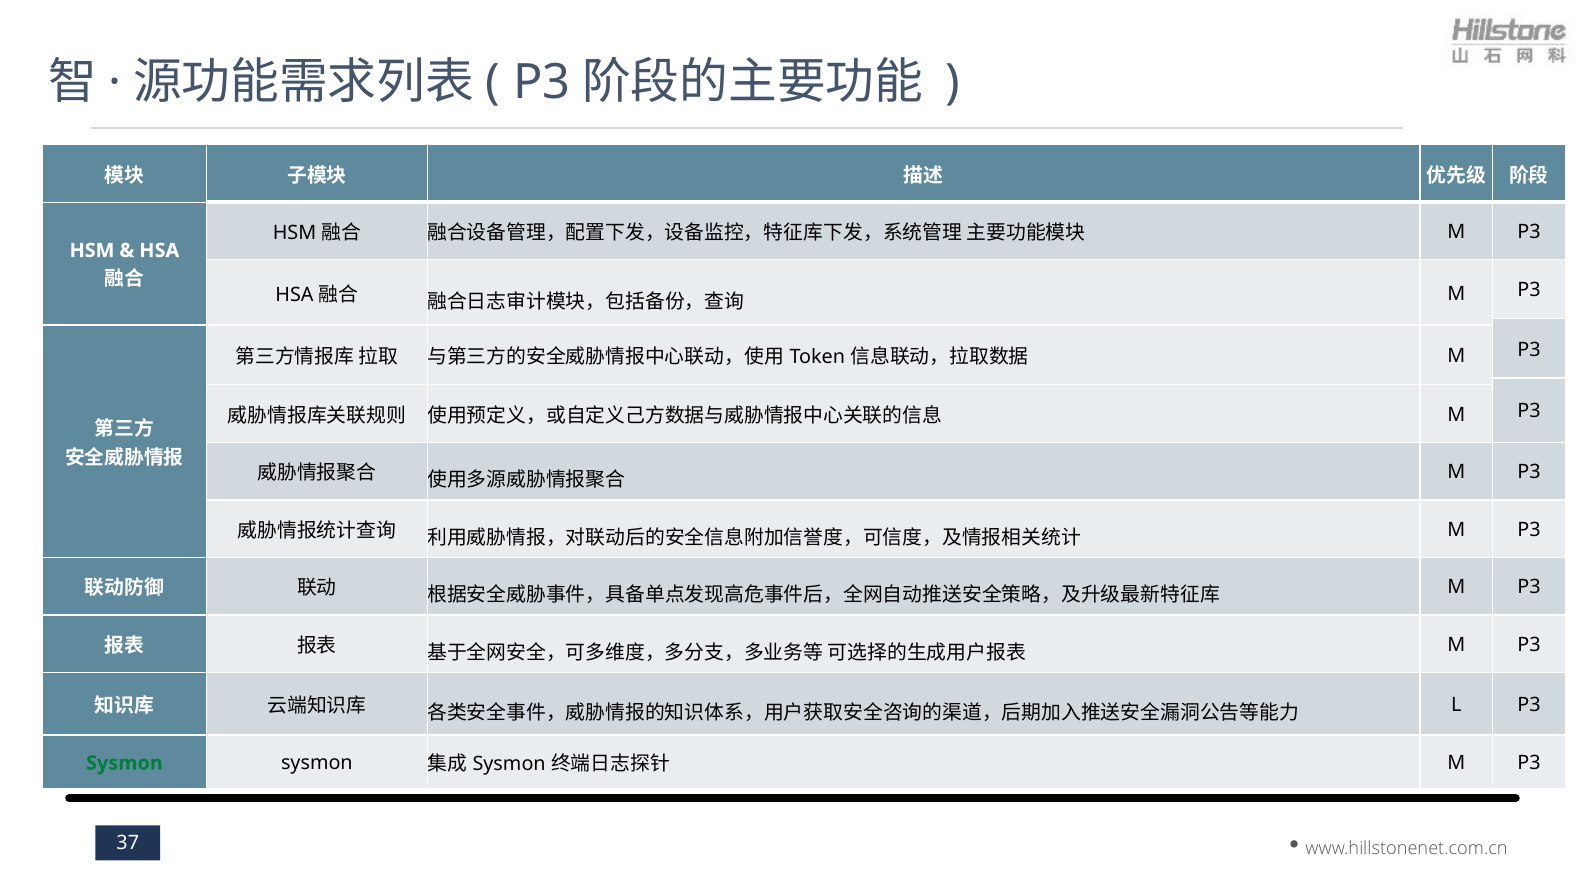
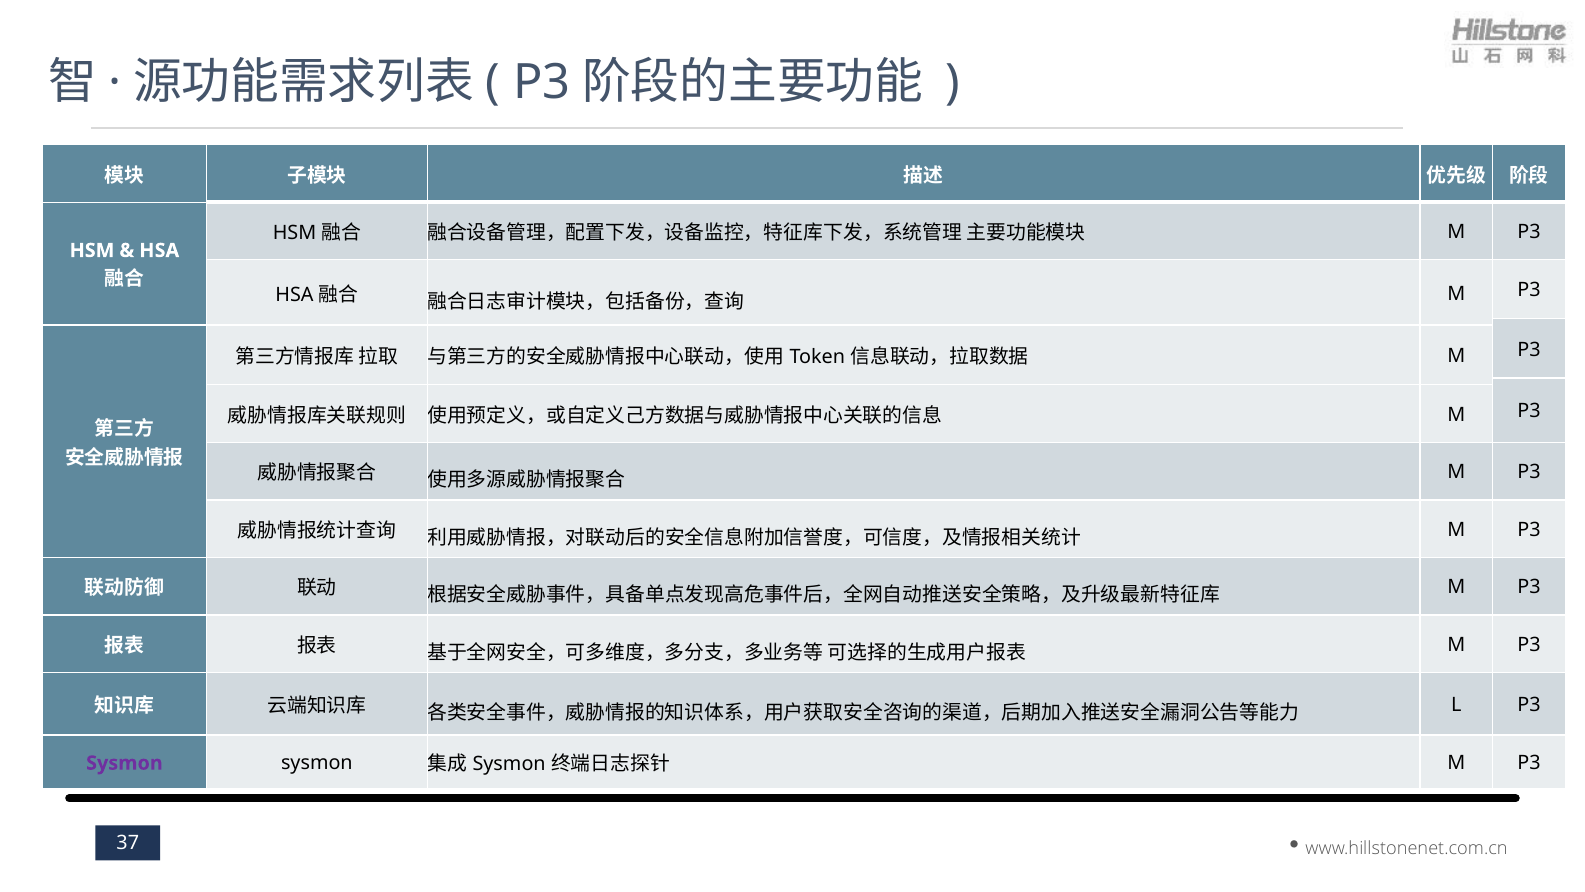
Sysmon at (124, 763) colour: green -> purple
